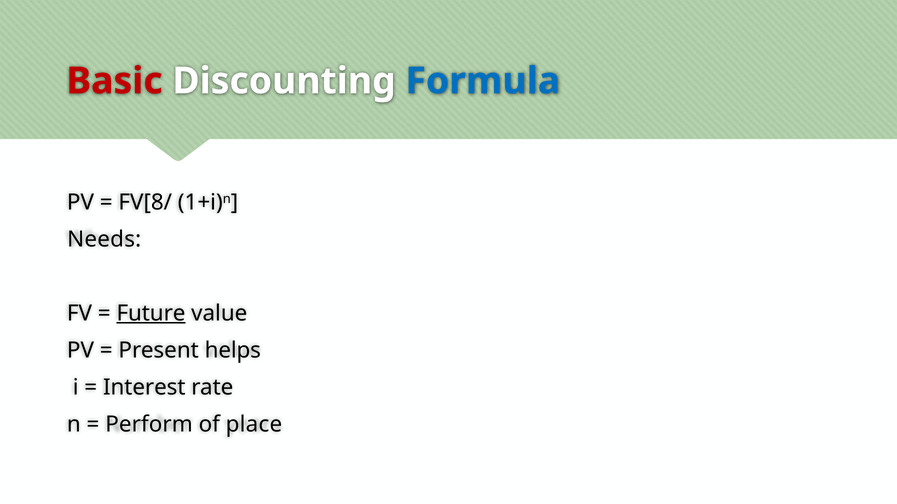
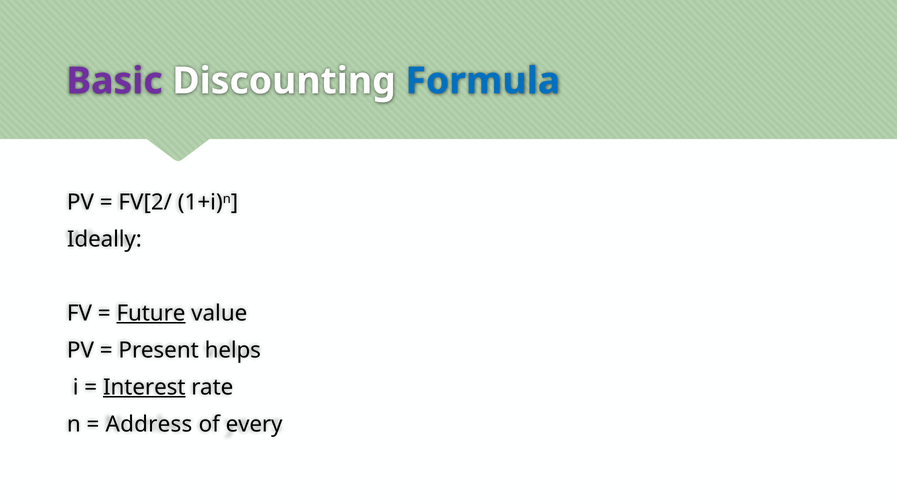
Basic colour: red -> purple
FV[8/: FV[8/ -> FV[2/
Needs: Needs -> Ideally
Interest underline: none -> present
Perform: Perform -> Address
place: place -> every
